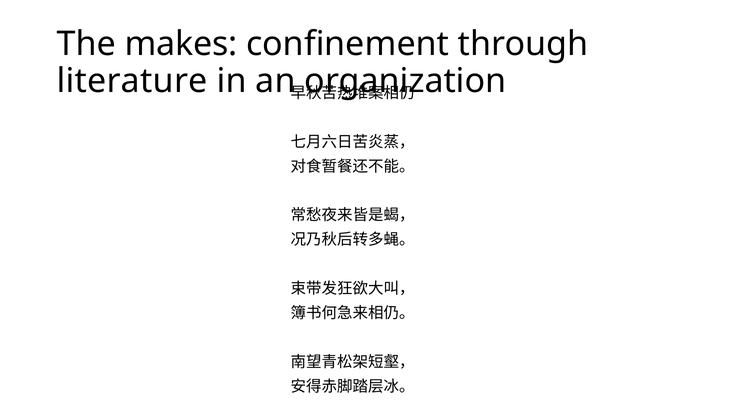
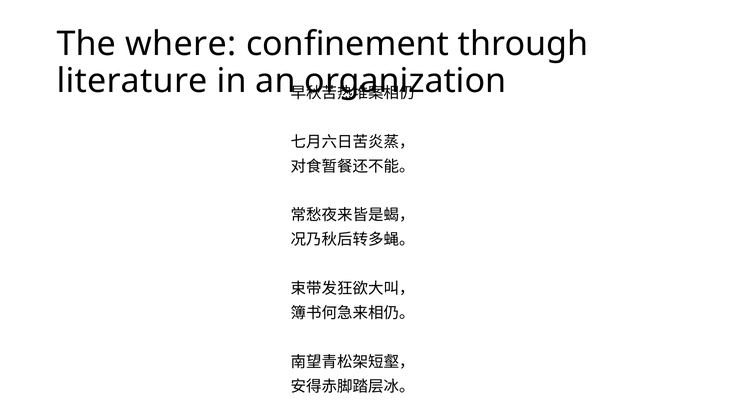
makes: makes -> where
